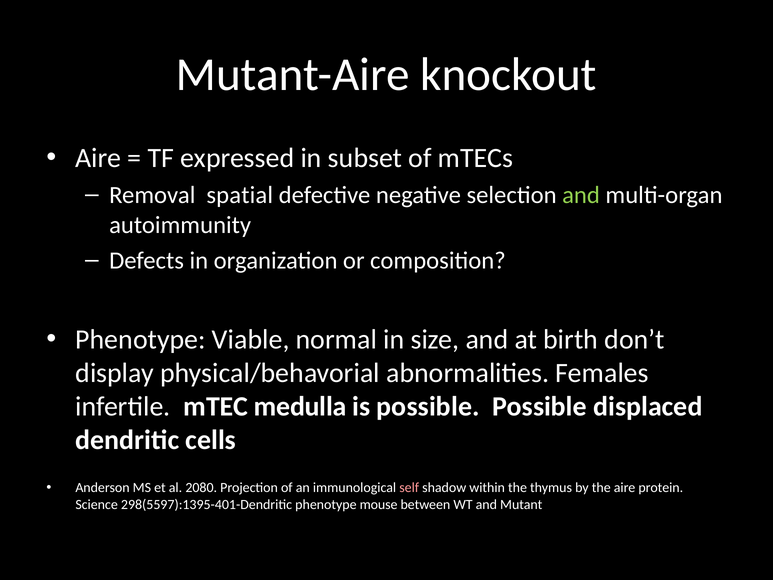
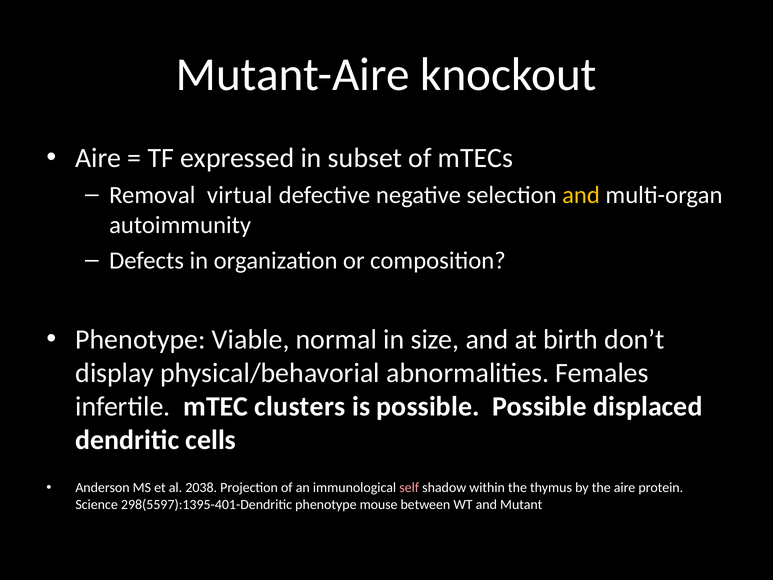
spatial: spatial -> virtual
and at (581, 195) colour: light green -> yellow
medulla: medulla -> clusters
2080: 2080 -> 2038
